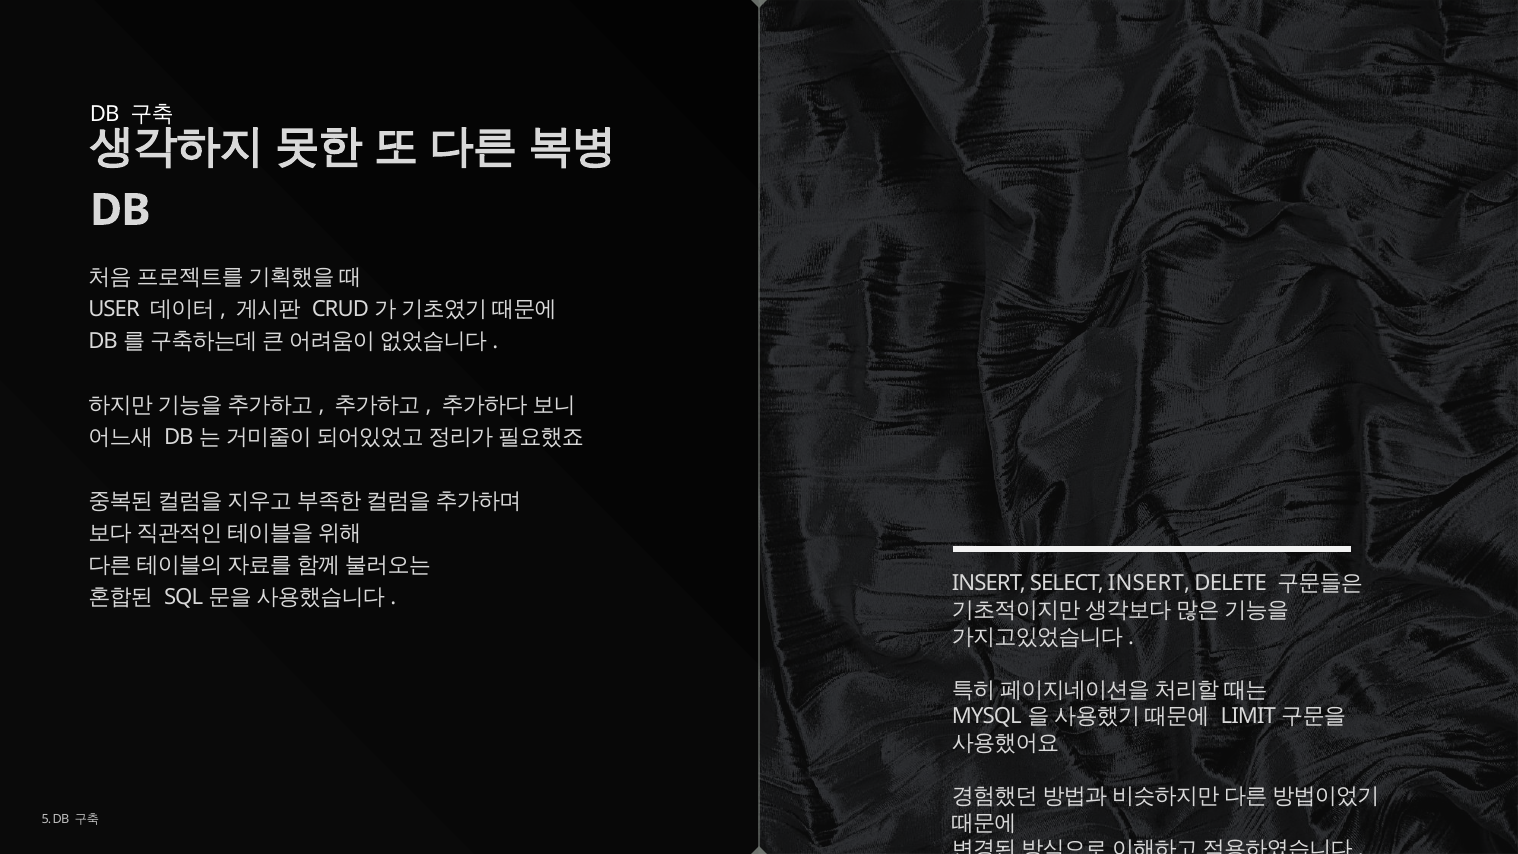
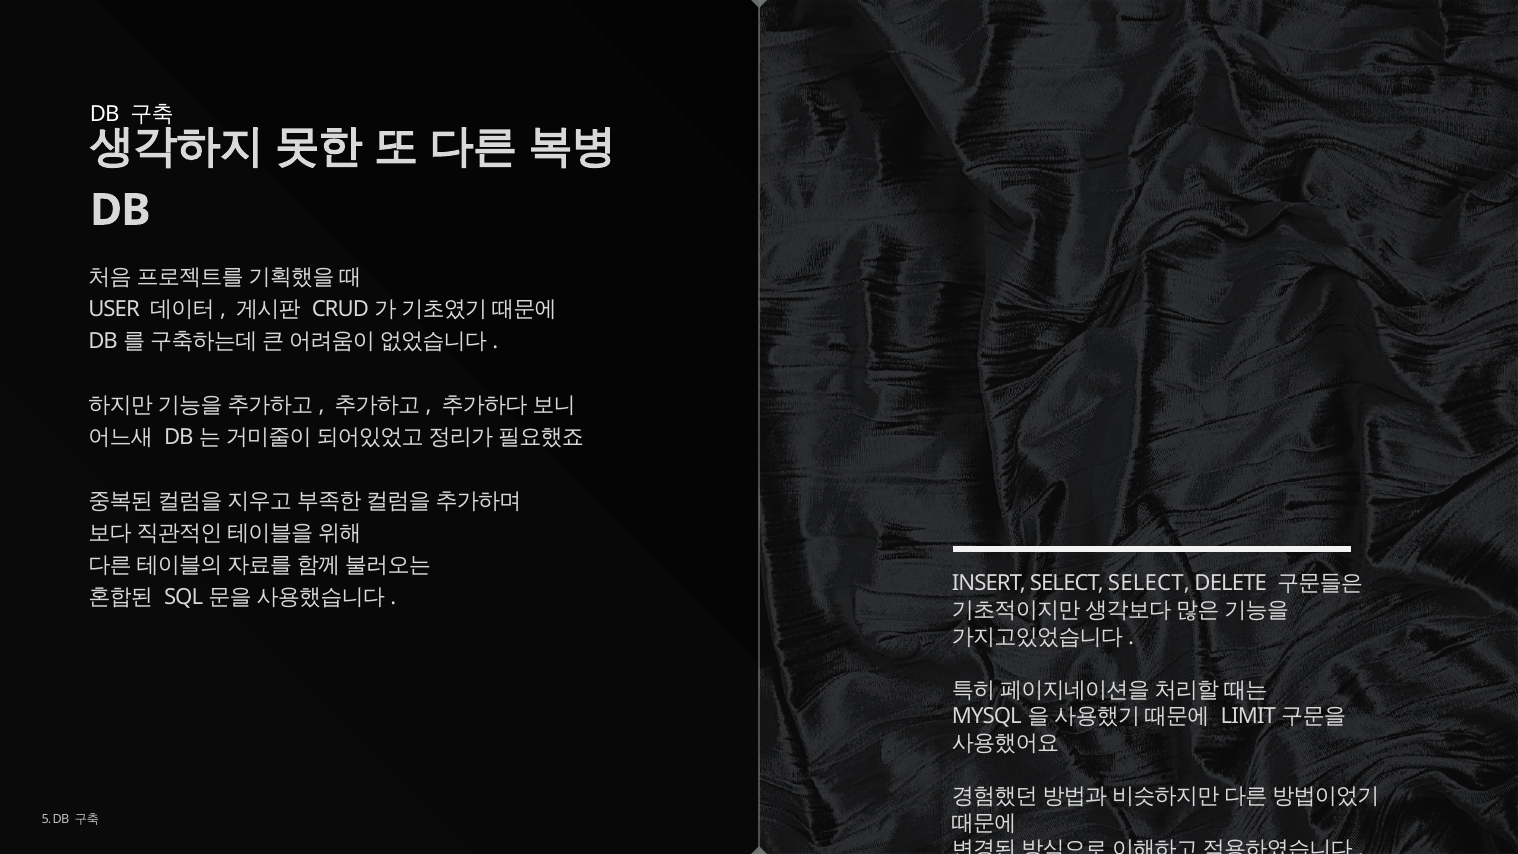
SELECT INSERT: INSERT -> SELECT
